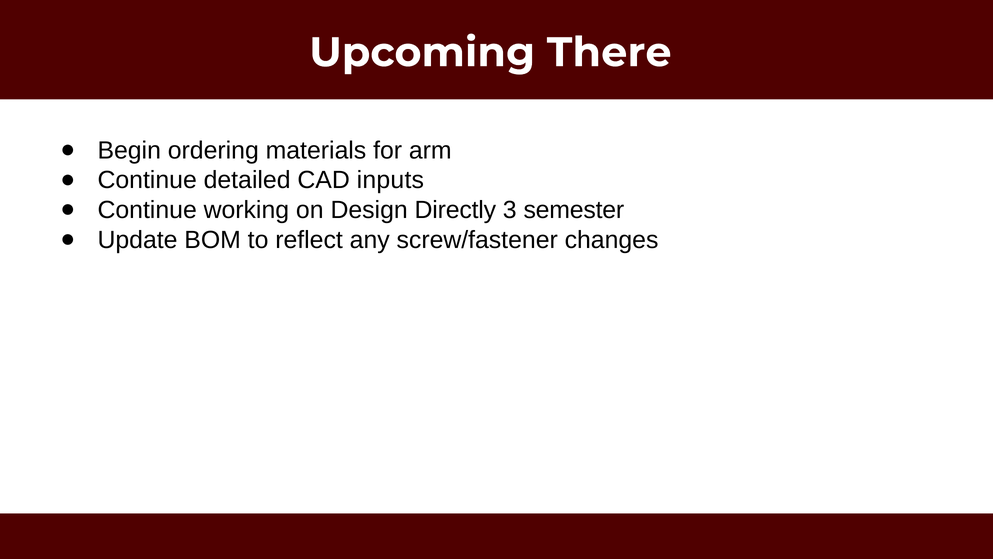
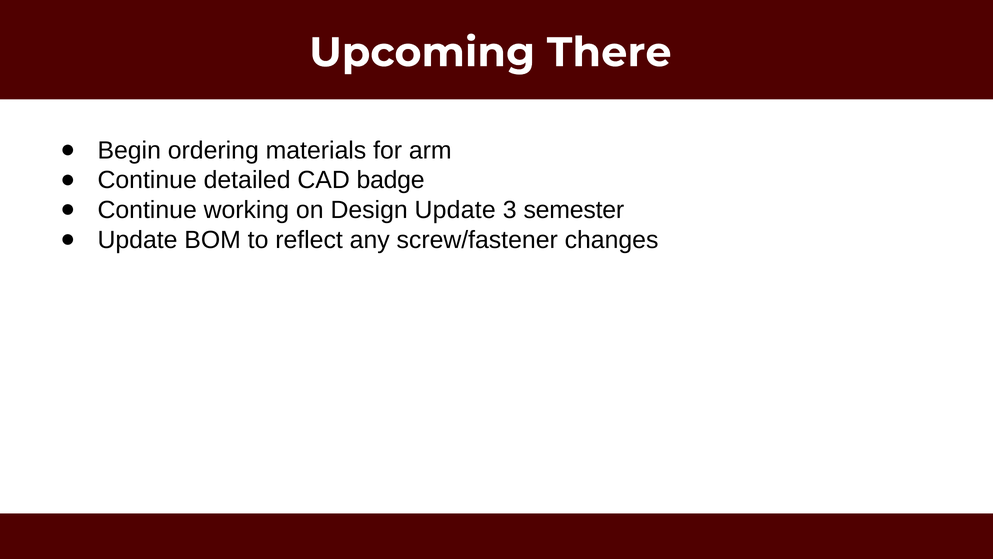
inputs: inputs -> badge
Design Directly: Directly -> Update
